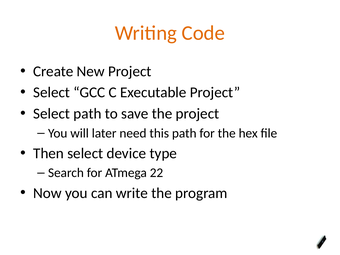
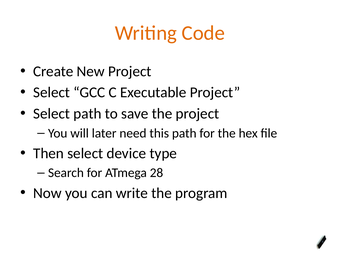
22: 22 -> 28
